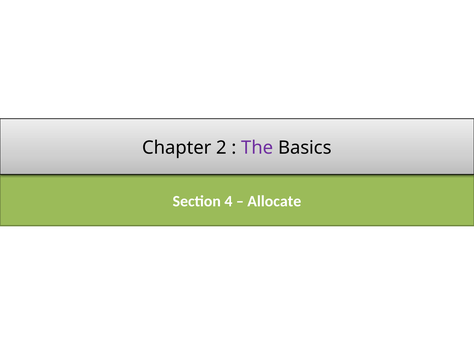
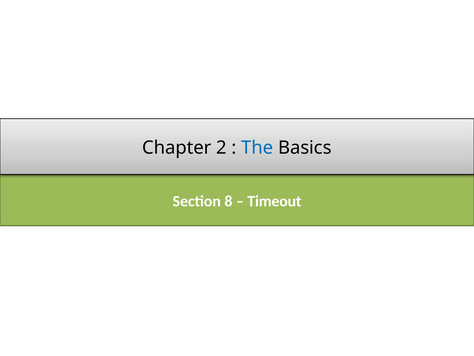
The colour: purple -> blue
4: 4 -> 8
Allocate: Allocate -> Timeout
